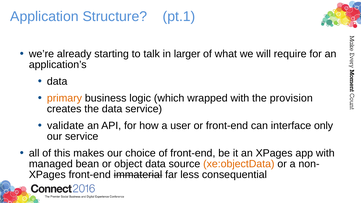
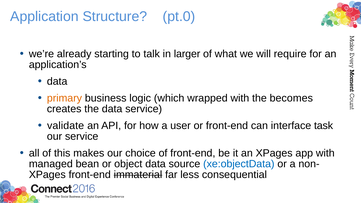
pt.1: pt.1 -> pt.0
provision: provision -> becomes
only: only -> task
xe:objectData colour: orange -> blue
